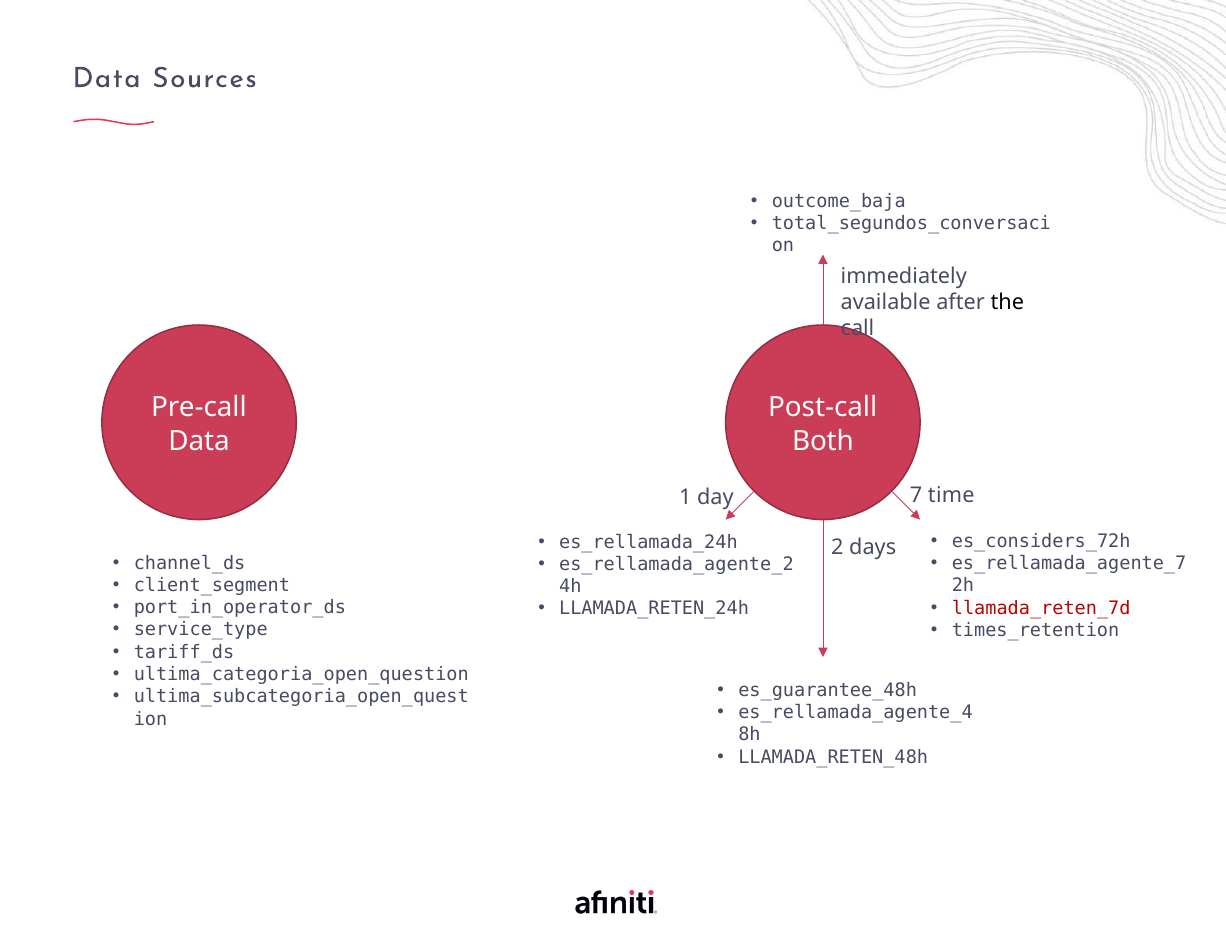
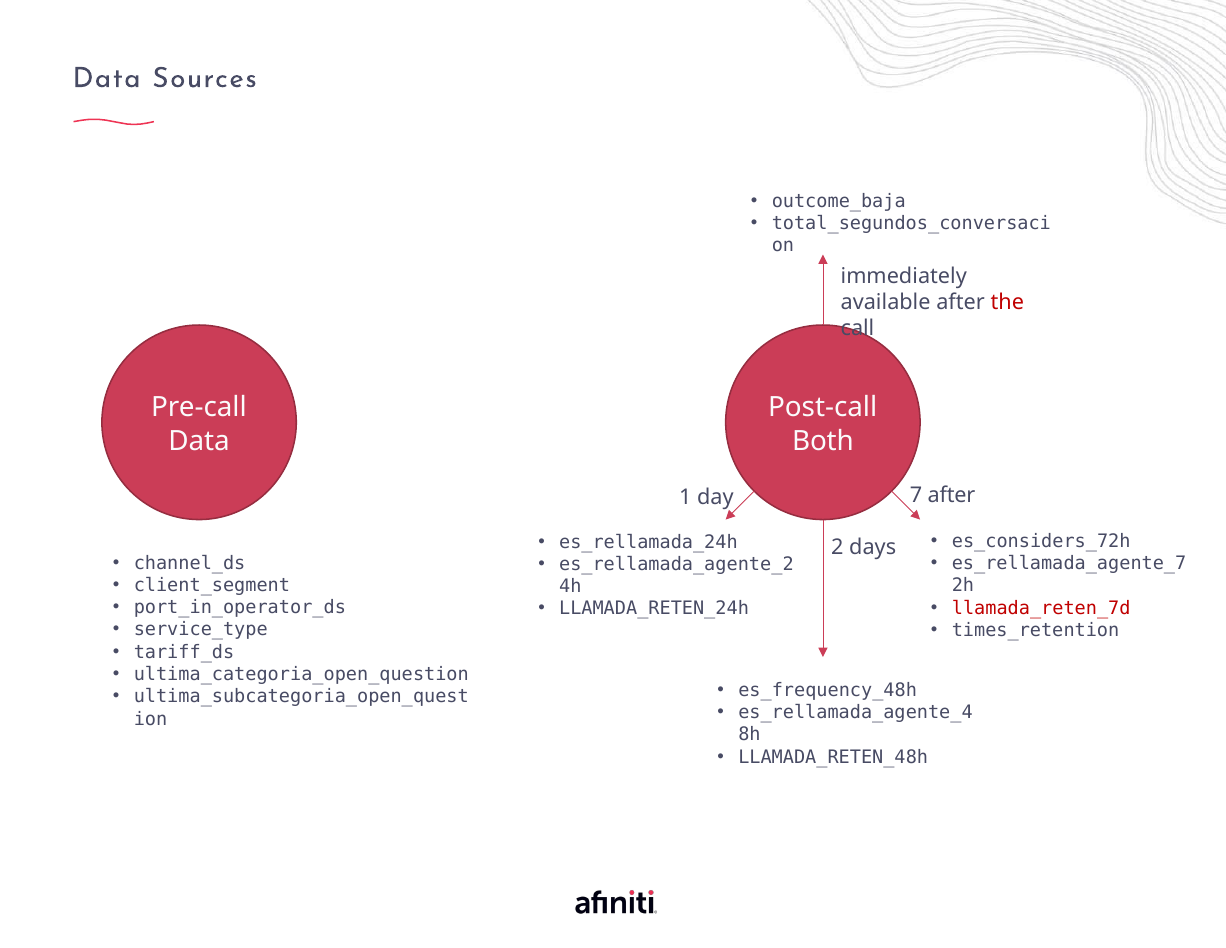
the colour: black -> red
7 time: time -> after
es_guarantee_48h: es_guarantee_48h -> es_frequency_48h
